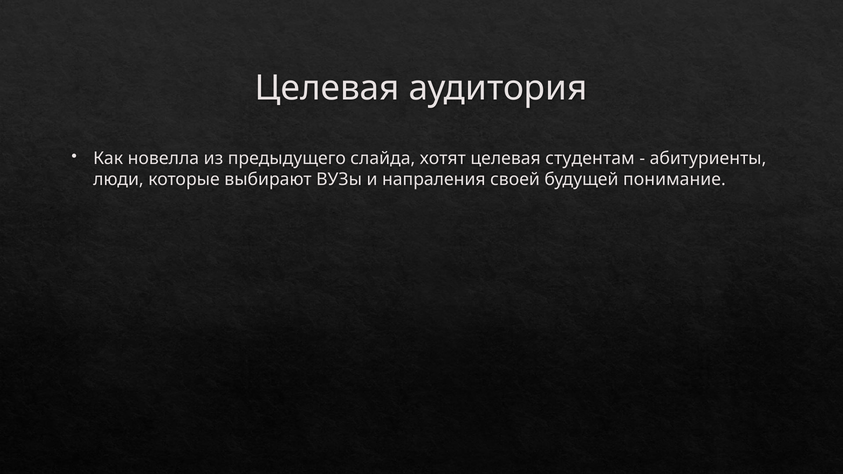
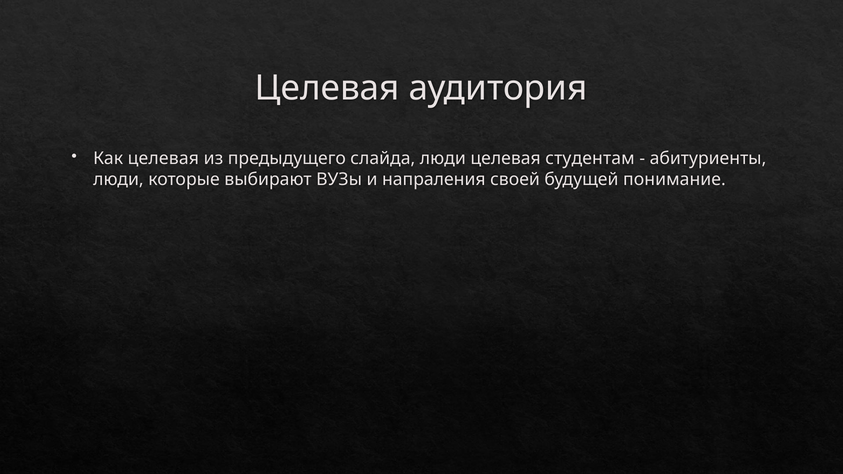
Как новелла: новелла -> целевая
слайда хотят: хотят -> люди
